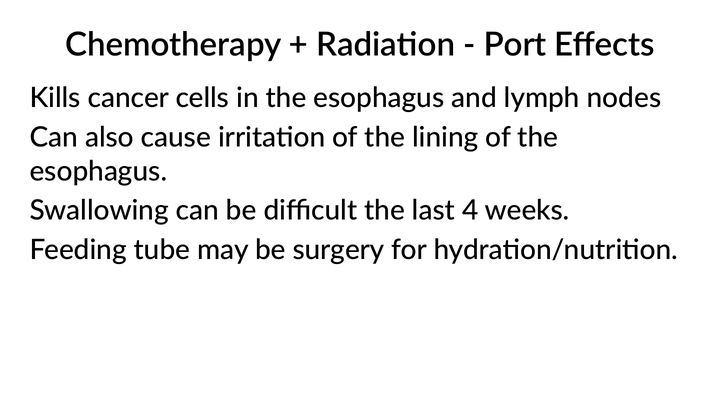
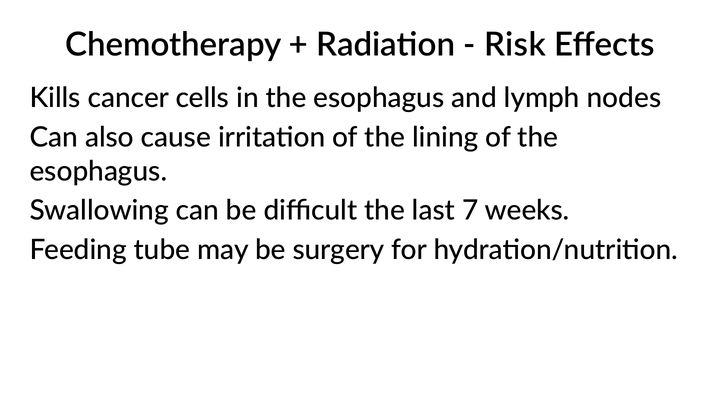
Port: Port -> Risk
4: 4 -> 7
